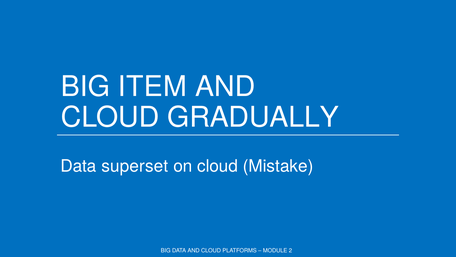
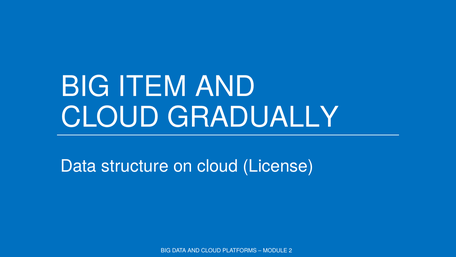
superset: superset -> structure
Mistake: Mistake -> License
